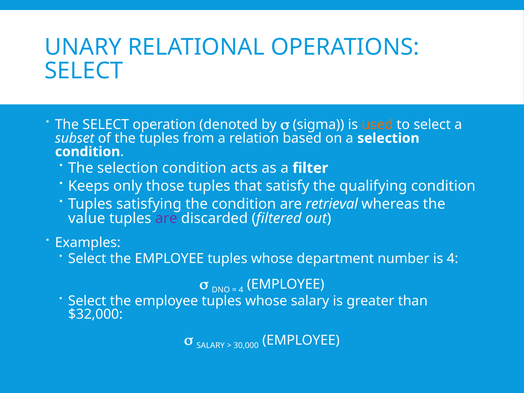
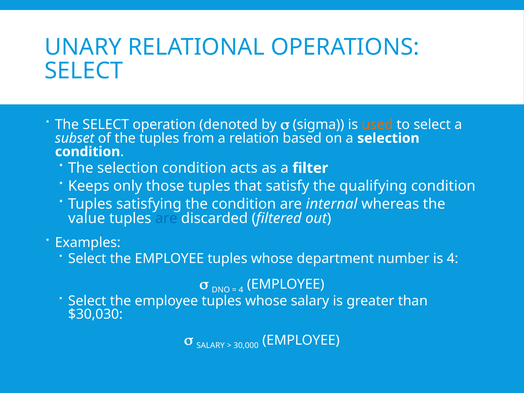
retrieval: retrieval -> internal
are at (166, 218) colour: purple -> blue
$32,000: $32,000 -> $30,030
